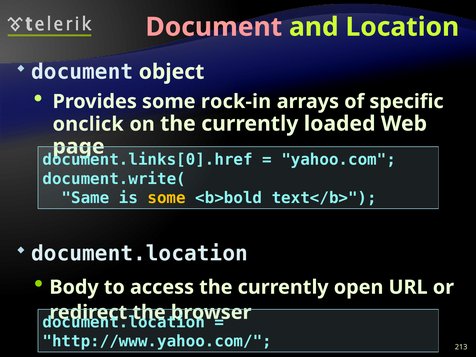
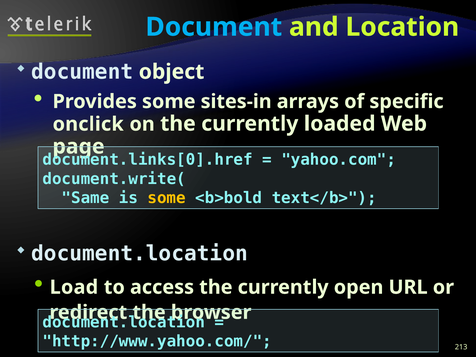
Document at (214, 27) colour: pink -> light blue
rock-in: rock-in -> sites-in
Body: Body -> Load
